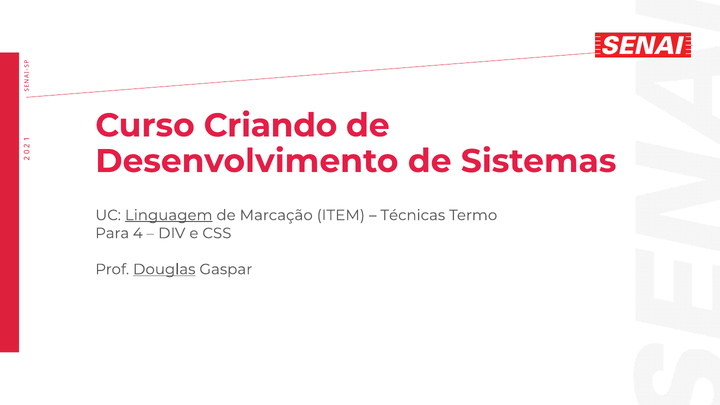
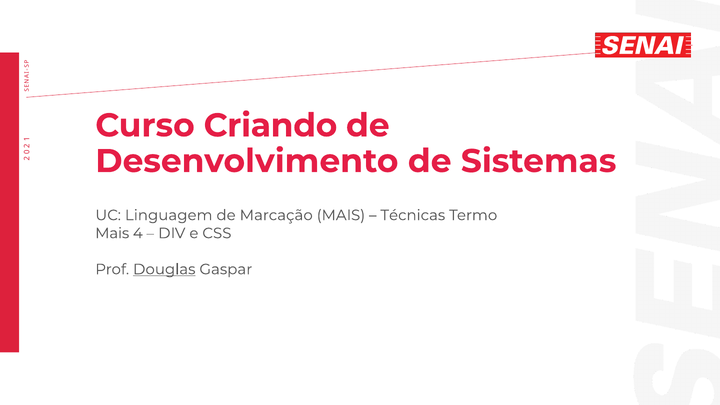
Linguagem underline: present -> none
Marcação ITEM: ITEM -> MAIS
Para at (112, 233): Para -> Mais
